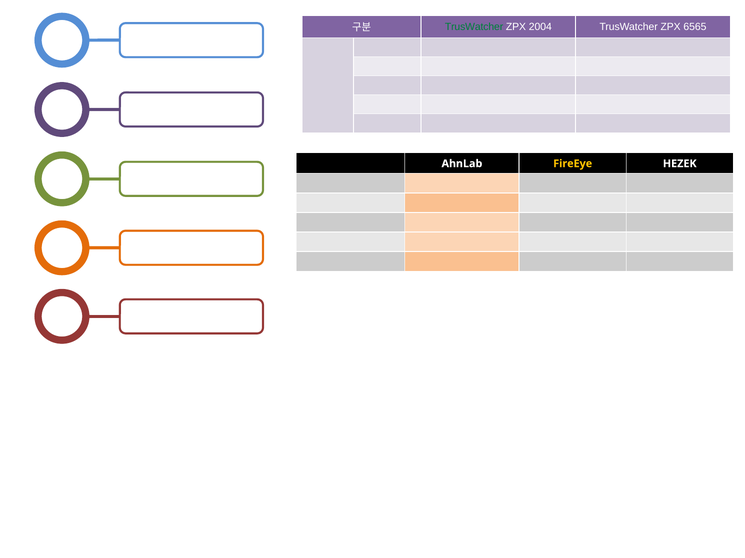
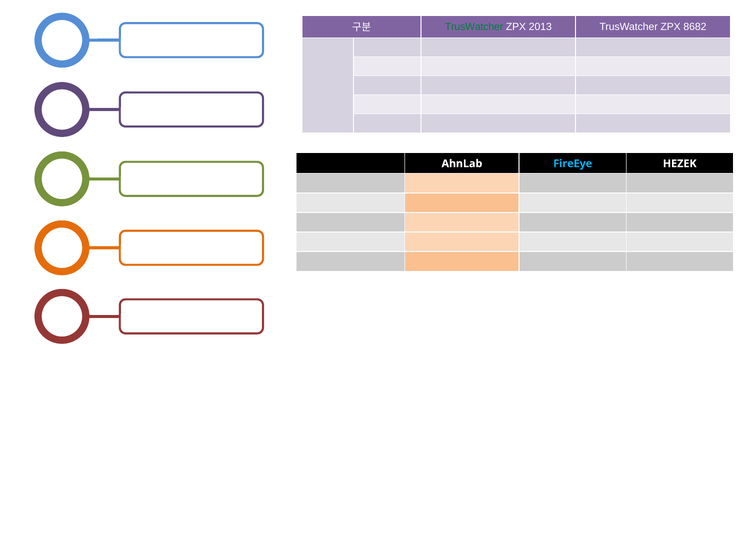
2004: 2004 -> 2013
6565: 6565 -> 8682
FireEye colour: yellow -> light blue
